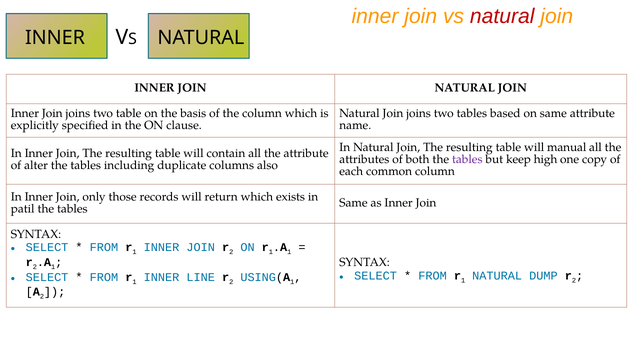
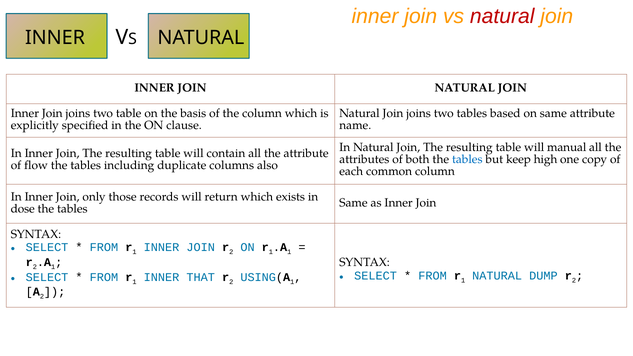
tables at (467, 160) colour: purple -> blue
alter: alter -> flow
patil: patil -> dose
LINE: LINE -> THAT
